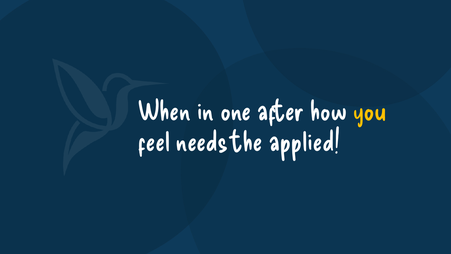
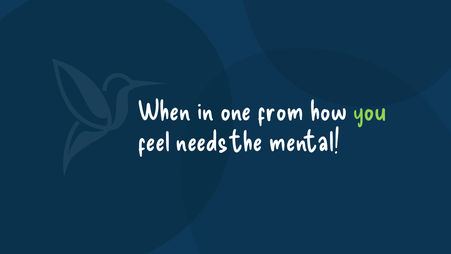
after: after -> from
you colour: yellow -> light green
applied: applied -> mental
